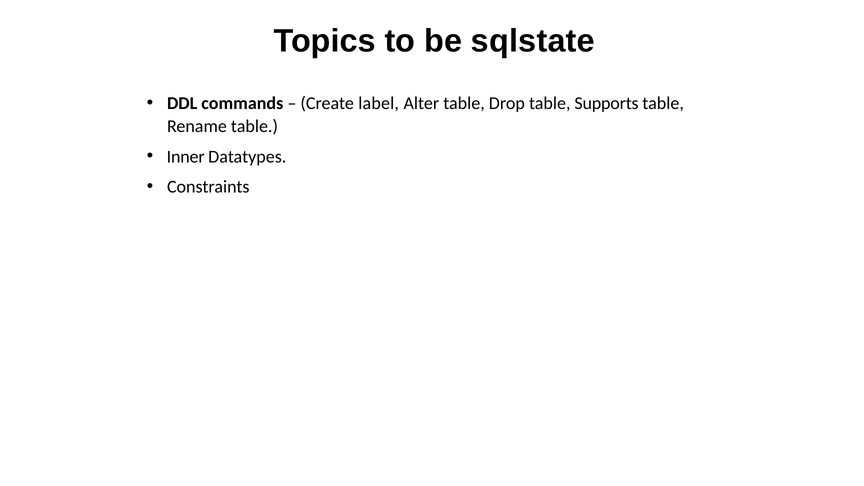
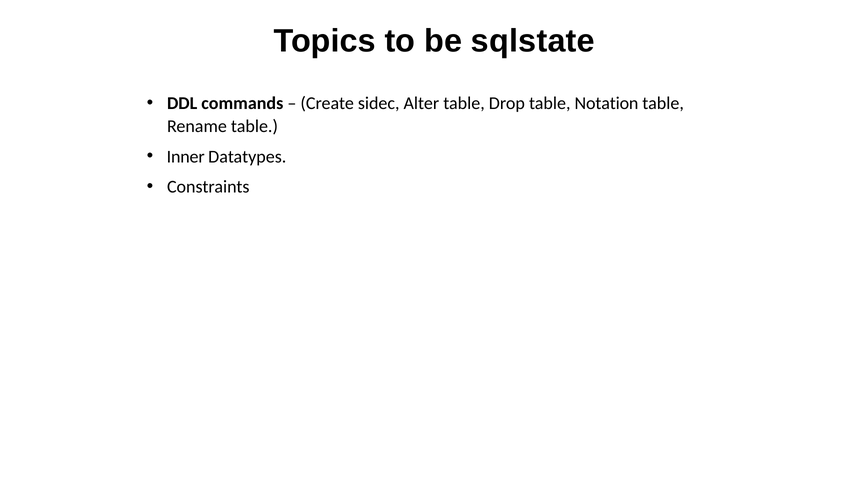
label: label -> sidec
Supports: Supports -> Notation
